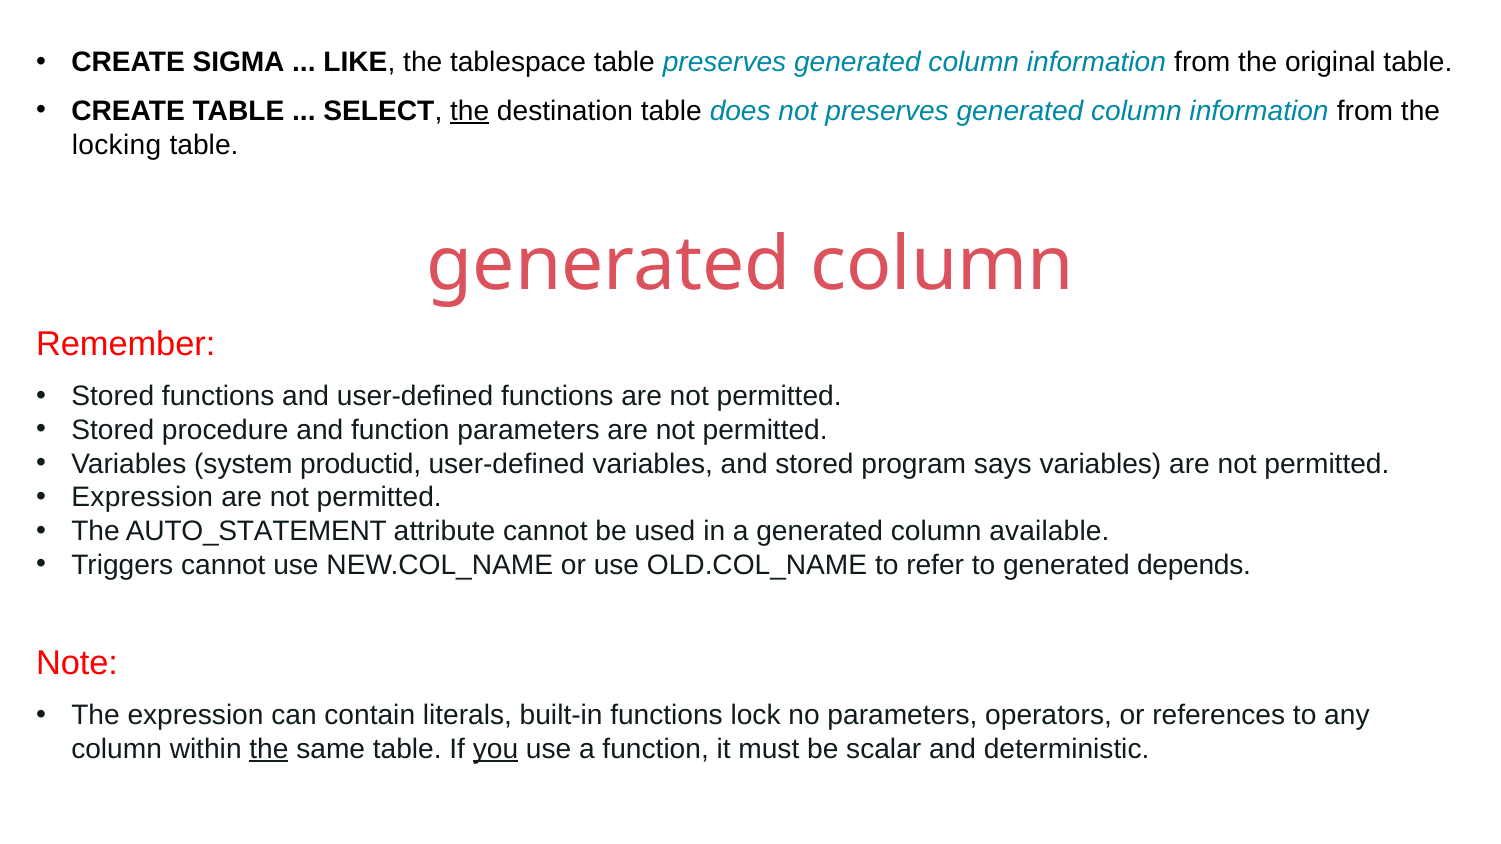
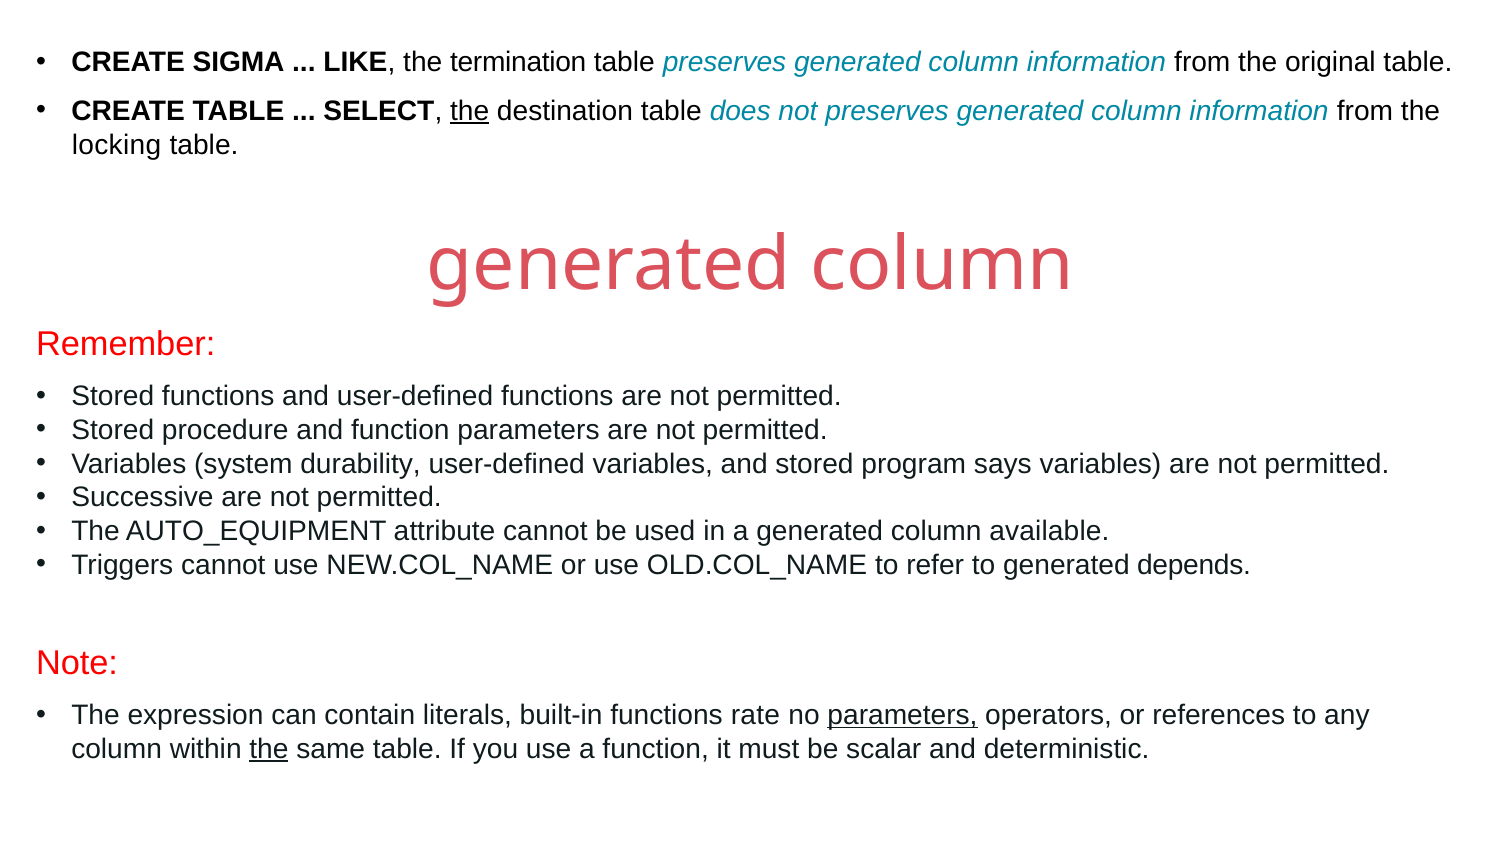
tablespace: tablespace -> termination
productid: productid -> durability
Expression at (142, 498): Expression -> Successive
AUTO_STATEMENT: AUTO_STATEMENT -> AUTO_EQUIPMENT
lock: lock -> rate
parameters at (903, 716) underline: none -> present
you underline: present -> none
